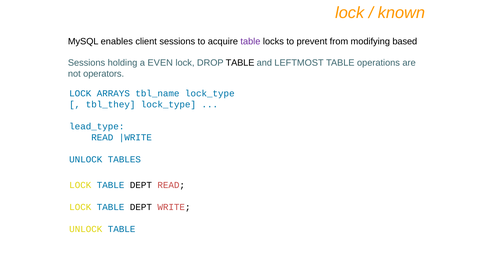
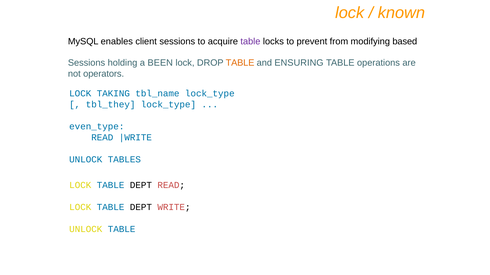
EVEN: EVEN -> BEEN
TABLE at (240, 63) colour: black -> orange
LEFTMOST: LEFTMOST -> ENSURING
ARRAYS: ARRAYS -> TAKING
lead_type: lead_type -> even_type
